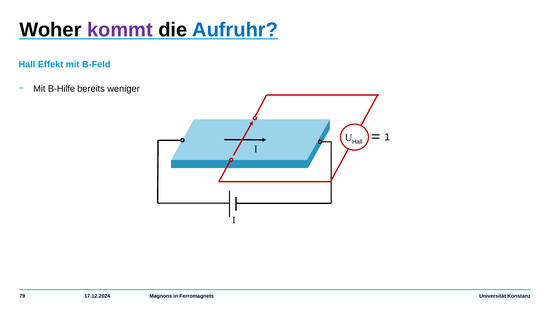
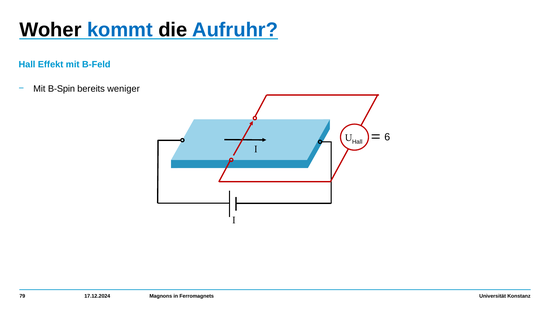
kommt colour: purple -> blue
B-Hilfe: B-Hilfe -> B-Spin
1: 1 -> 6
